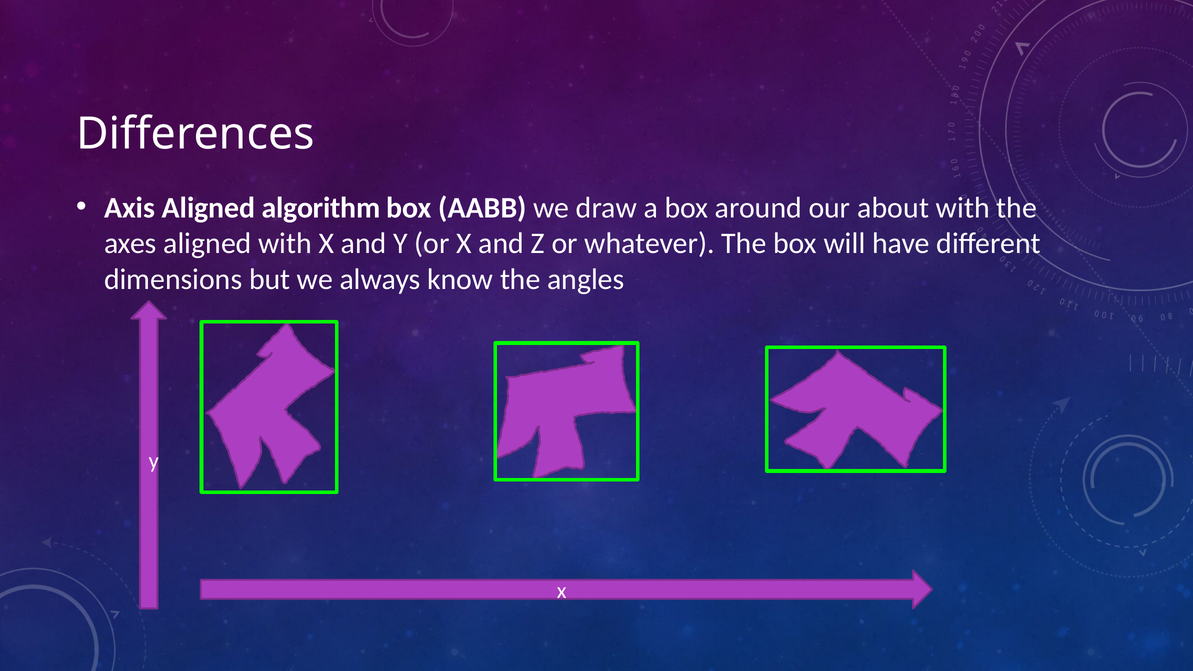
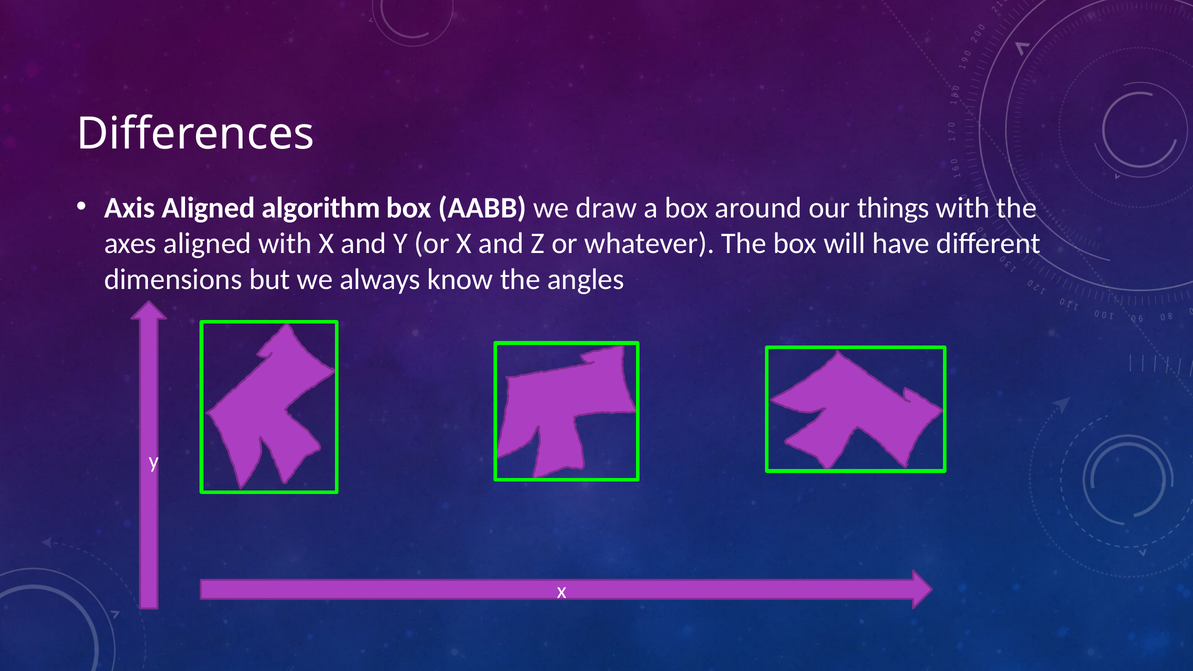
about: about -> things
